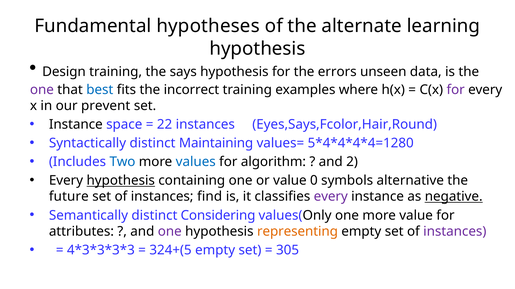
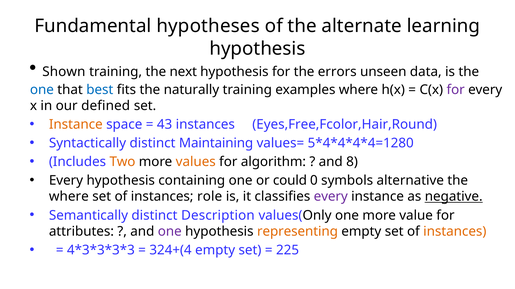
Design: Design -> Shown
says: says -> next
one at (42, 90) colour: purple -> blue
incorrect: incorrect -> naturally
prevent: prevent -> defined
Instance at (76, 125) colour: black -> orange
22: 22 -> 43
Eyes,Says,Fcolor,Hair,Round: Eyes,Says,Fcolor,Hair,Round -> Eyes,Free,Fcolor,Hair,Round
Two colour: blue -> orange
values colour: blue -> orange
2: 2 -> 8
hypothesis at (121, 181) underline: present -> none
or value: value -> could
future at (69, 197): future -> where
find: find -> role
Considering: Considering -> Description
instances at (455, 232) colour: purple -> orange
324+(5: 324+(5 -> 324+(4
305: 305 -> 225
